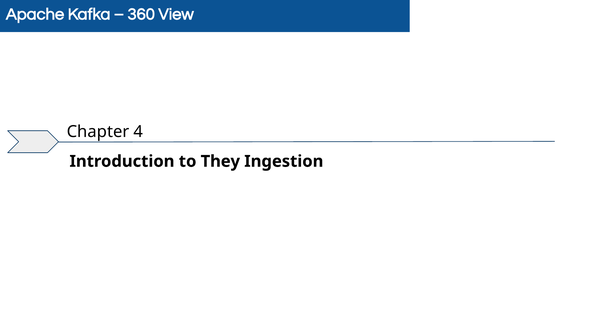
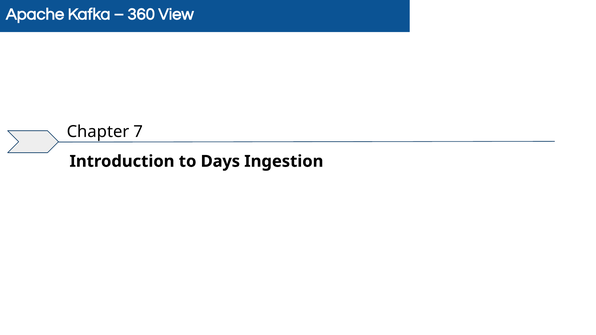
4: 4 -> 7
They: They -> Days
